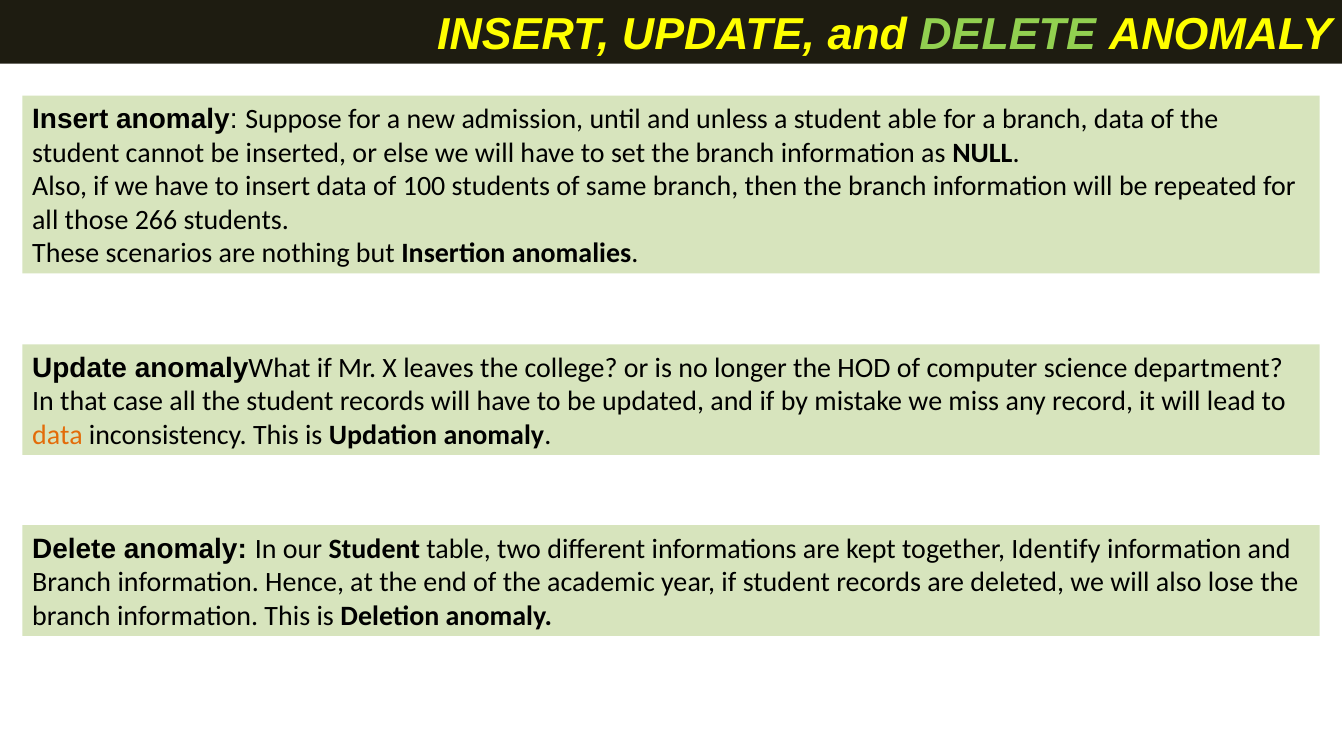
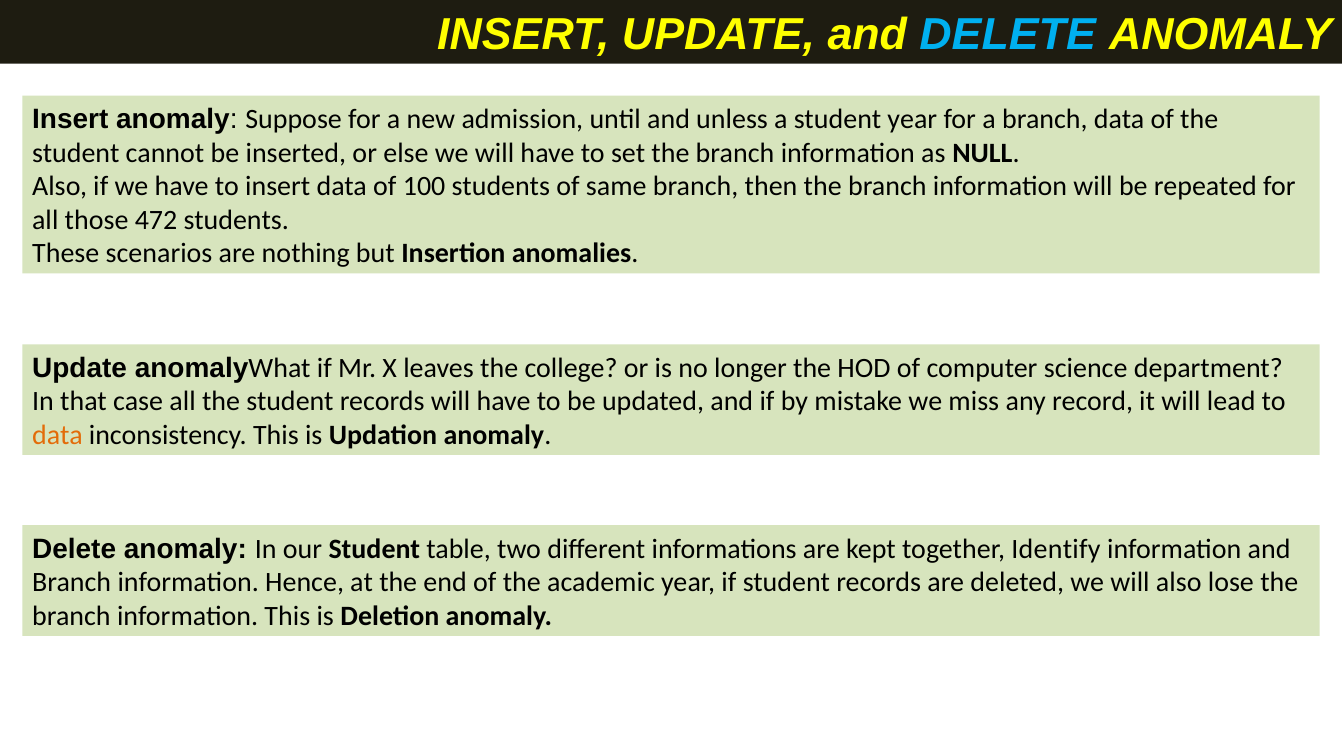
DELETE at (1008, 35) colour: light green -> light blue
student able: able -> year
266: 266 -> 472
